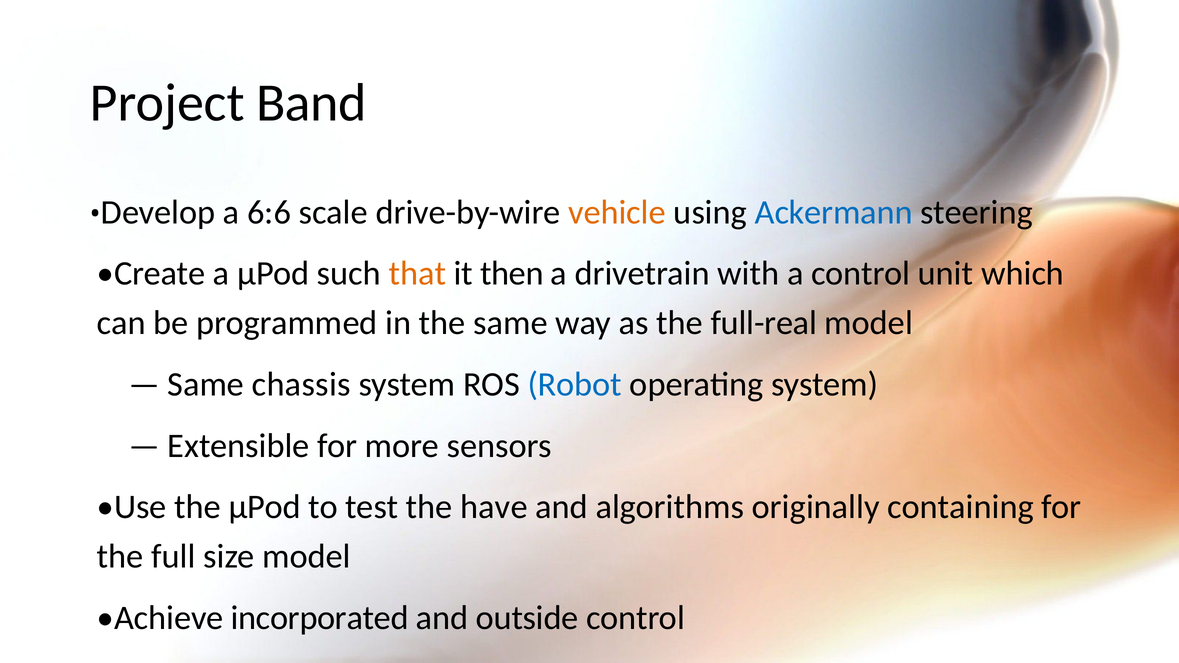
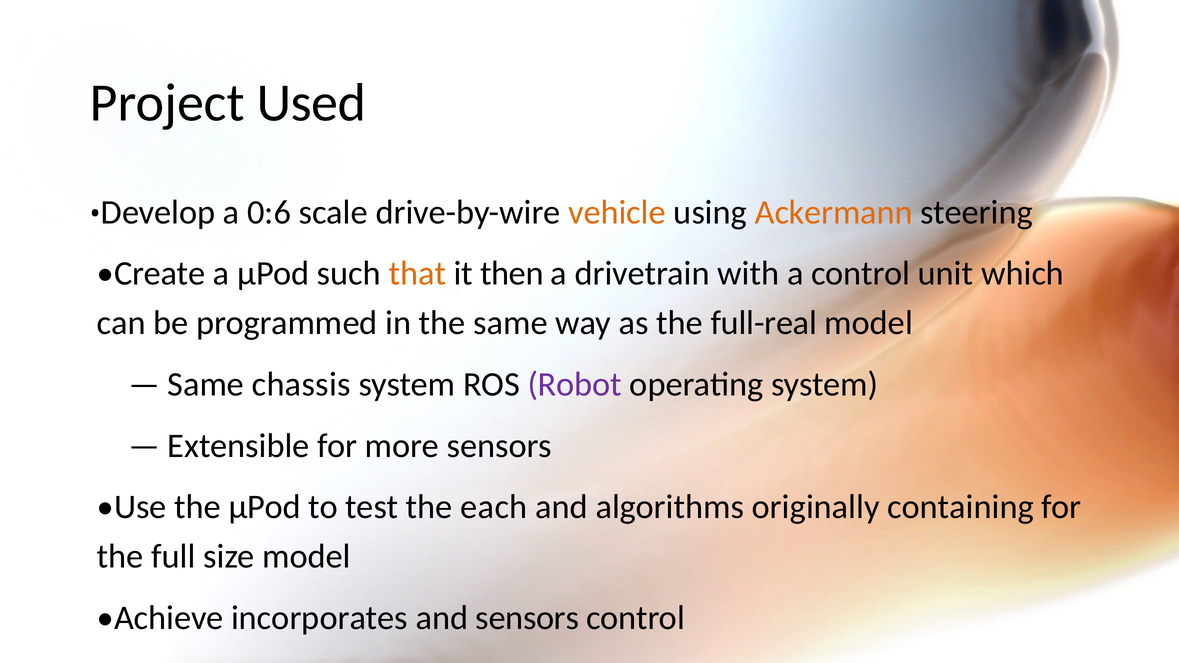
Band: Band -> Used
6:6: 6:6 -> 0:6
Ackermann colour: blue -> orange
Robot colour: blue -> purple
have: have -> each
incorporated: incorporated -> incorporates
and outside: outside -> sensors
